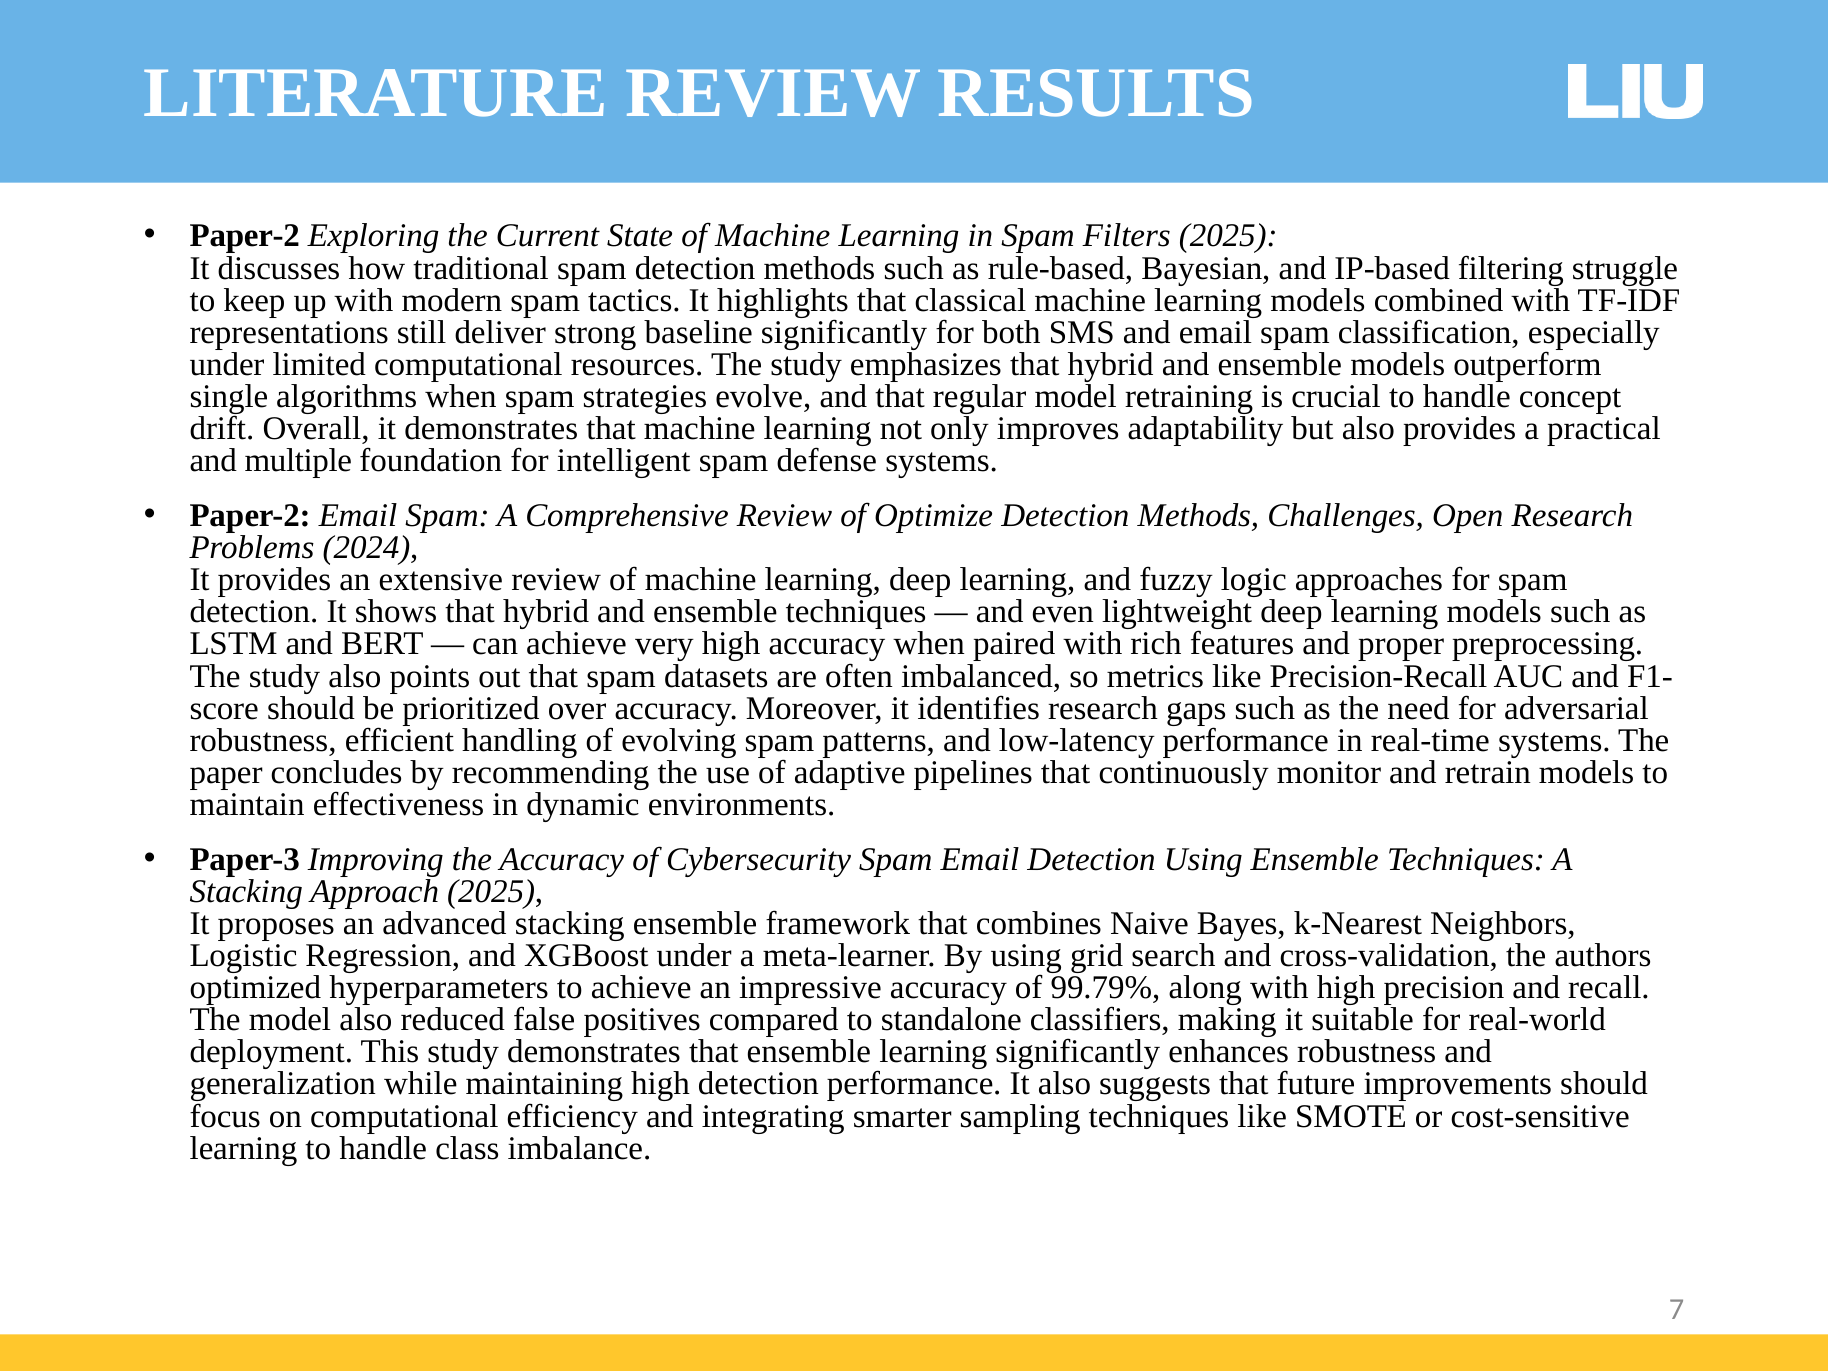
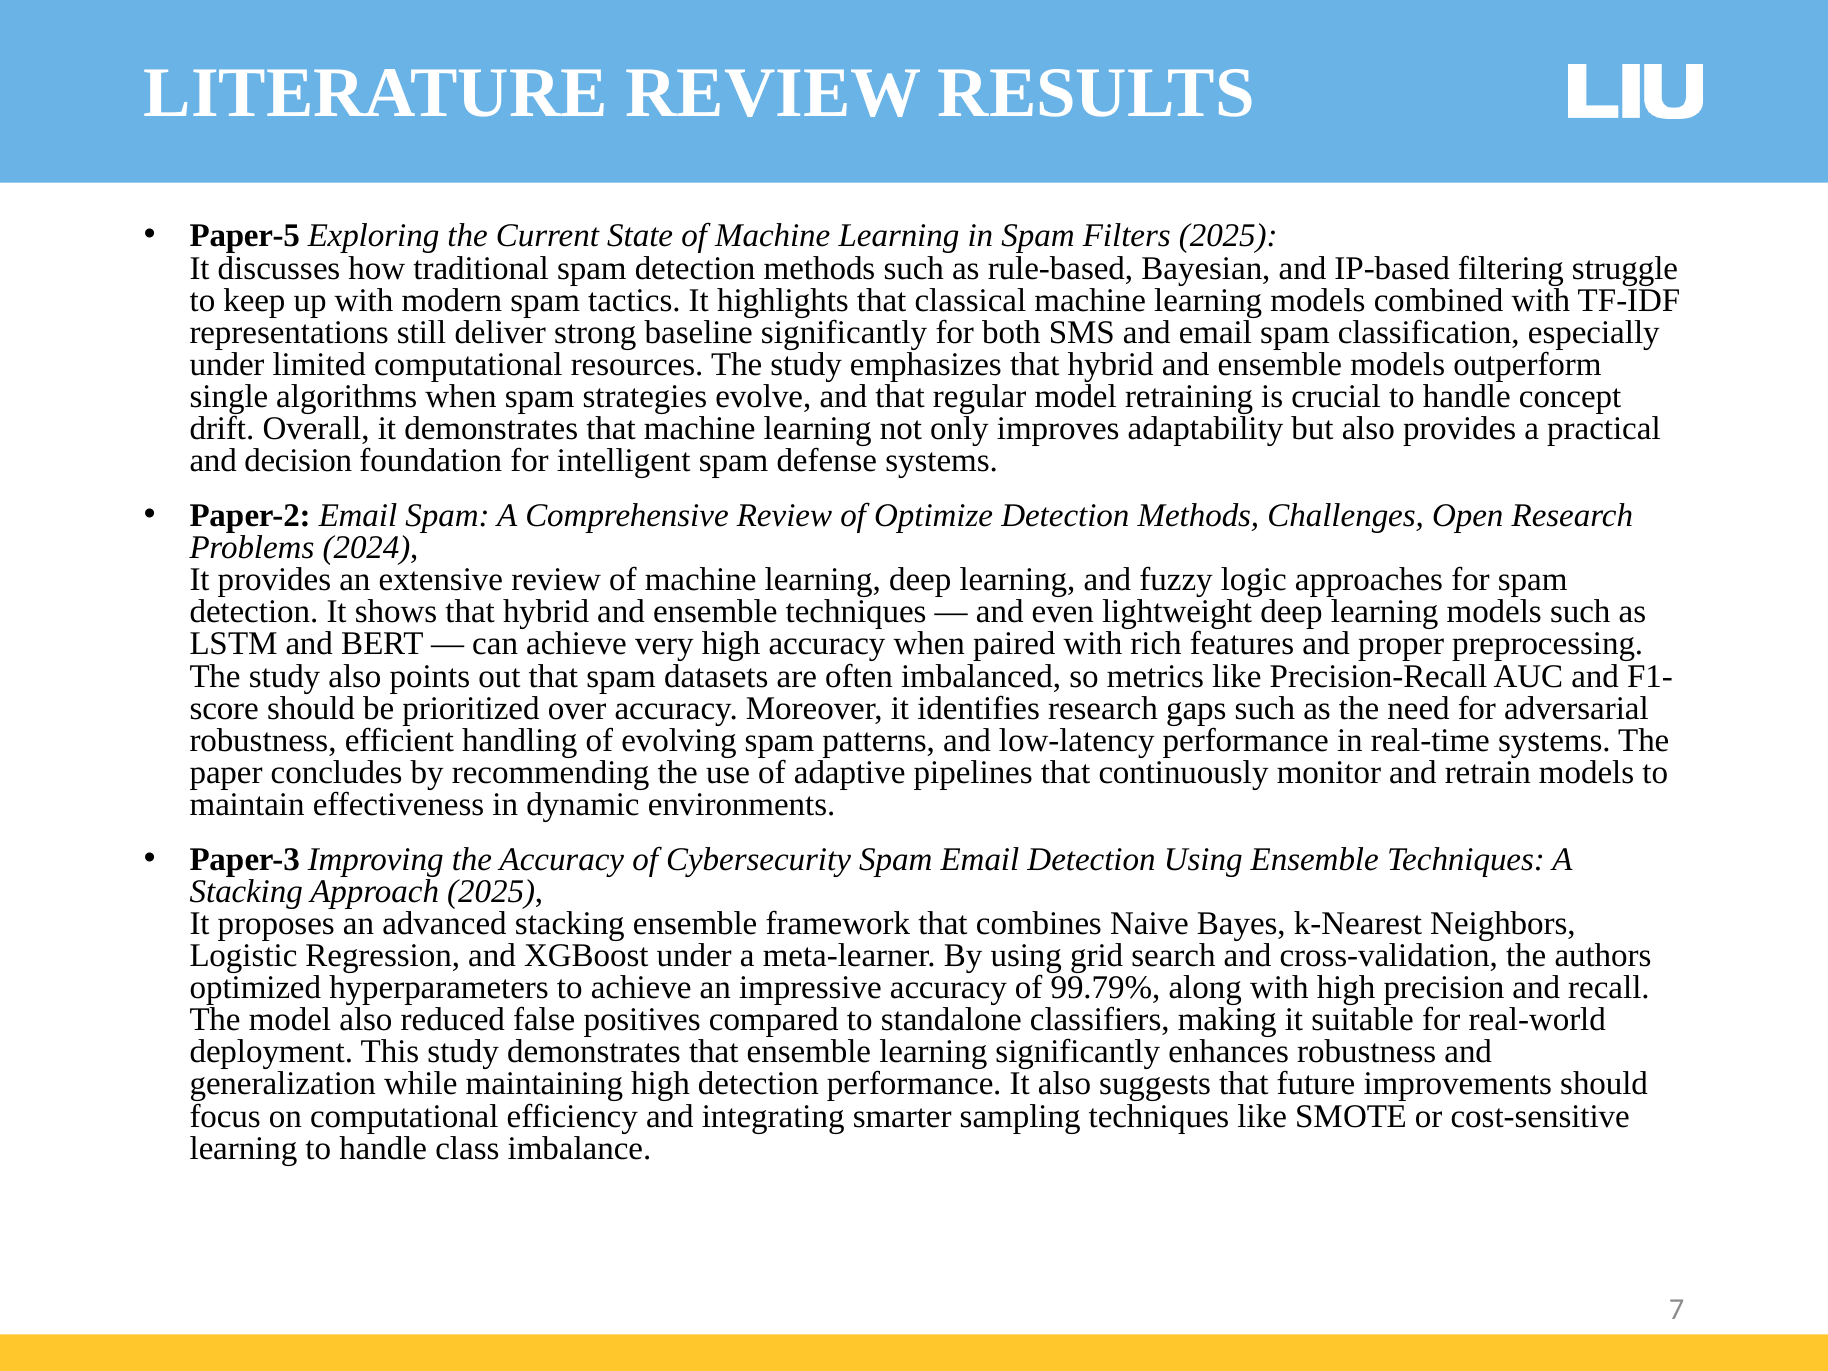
Paper-2 at (245, 236): Paper-2 -> Paper-5
multiple: multiple -> decision
